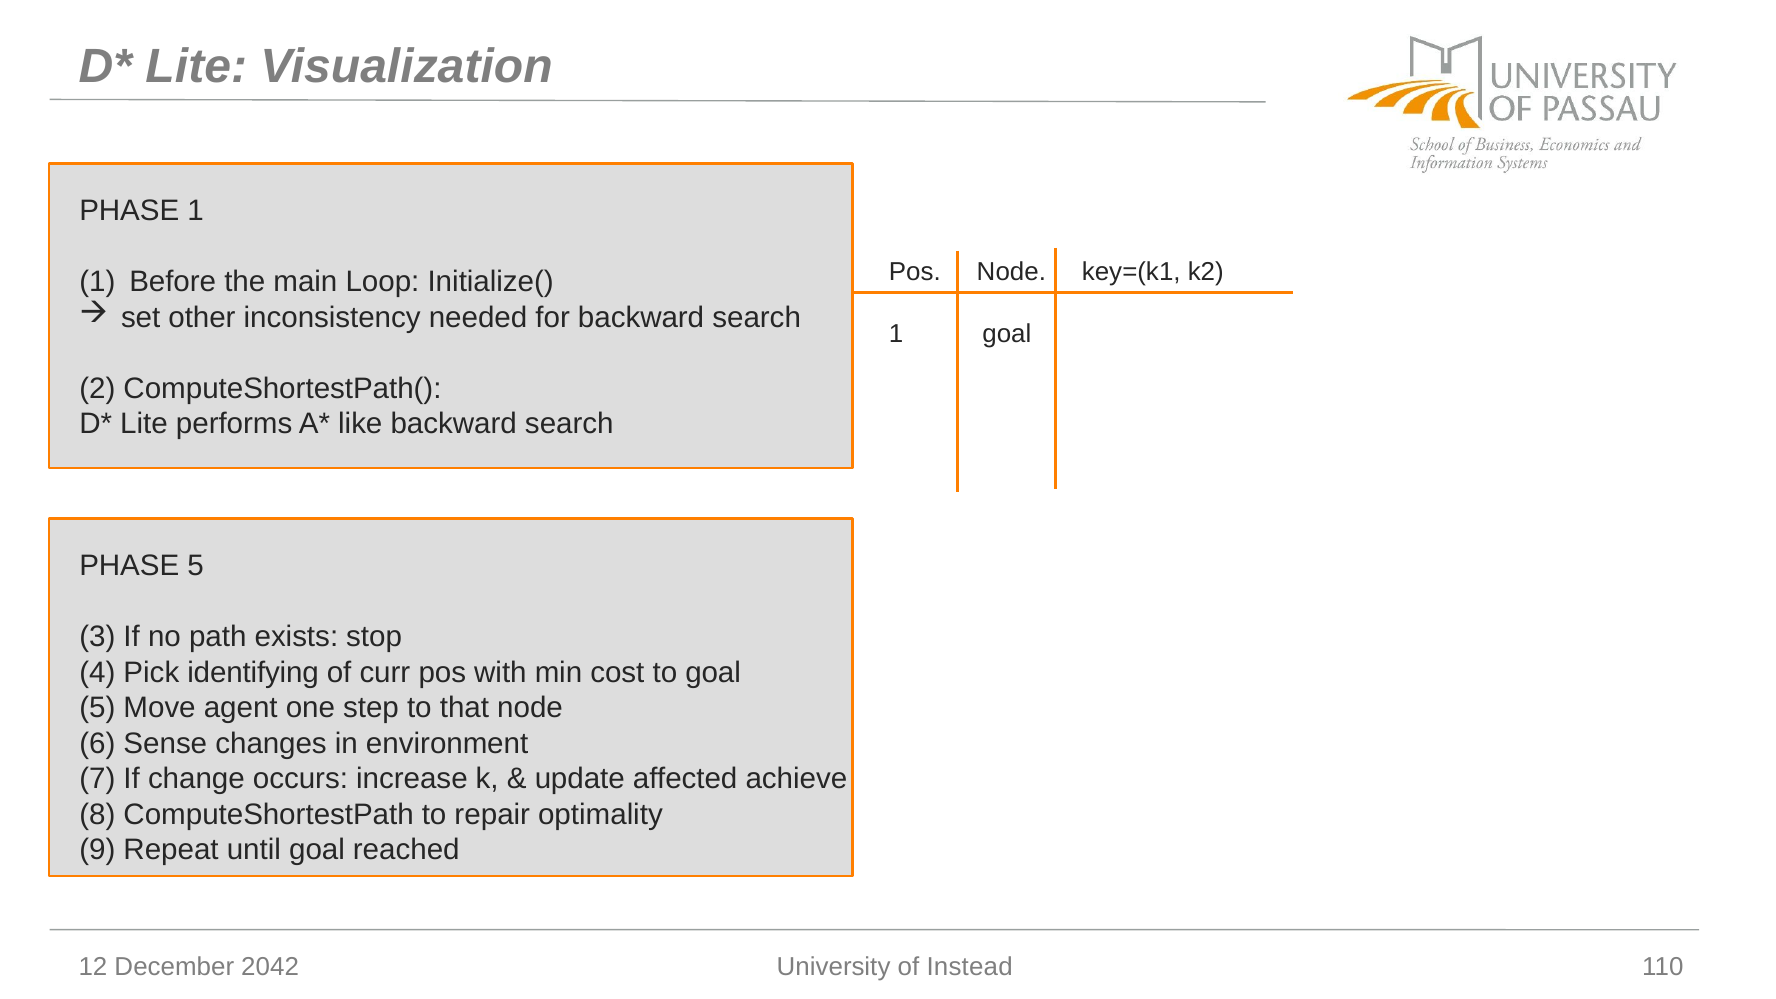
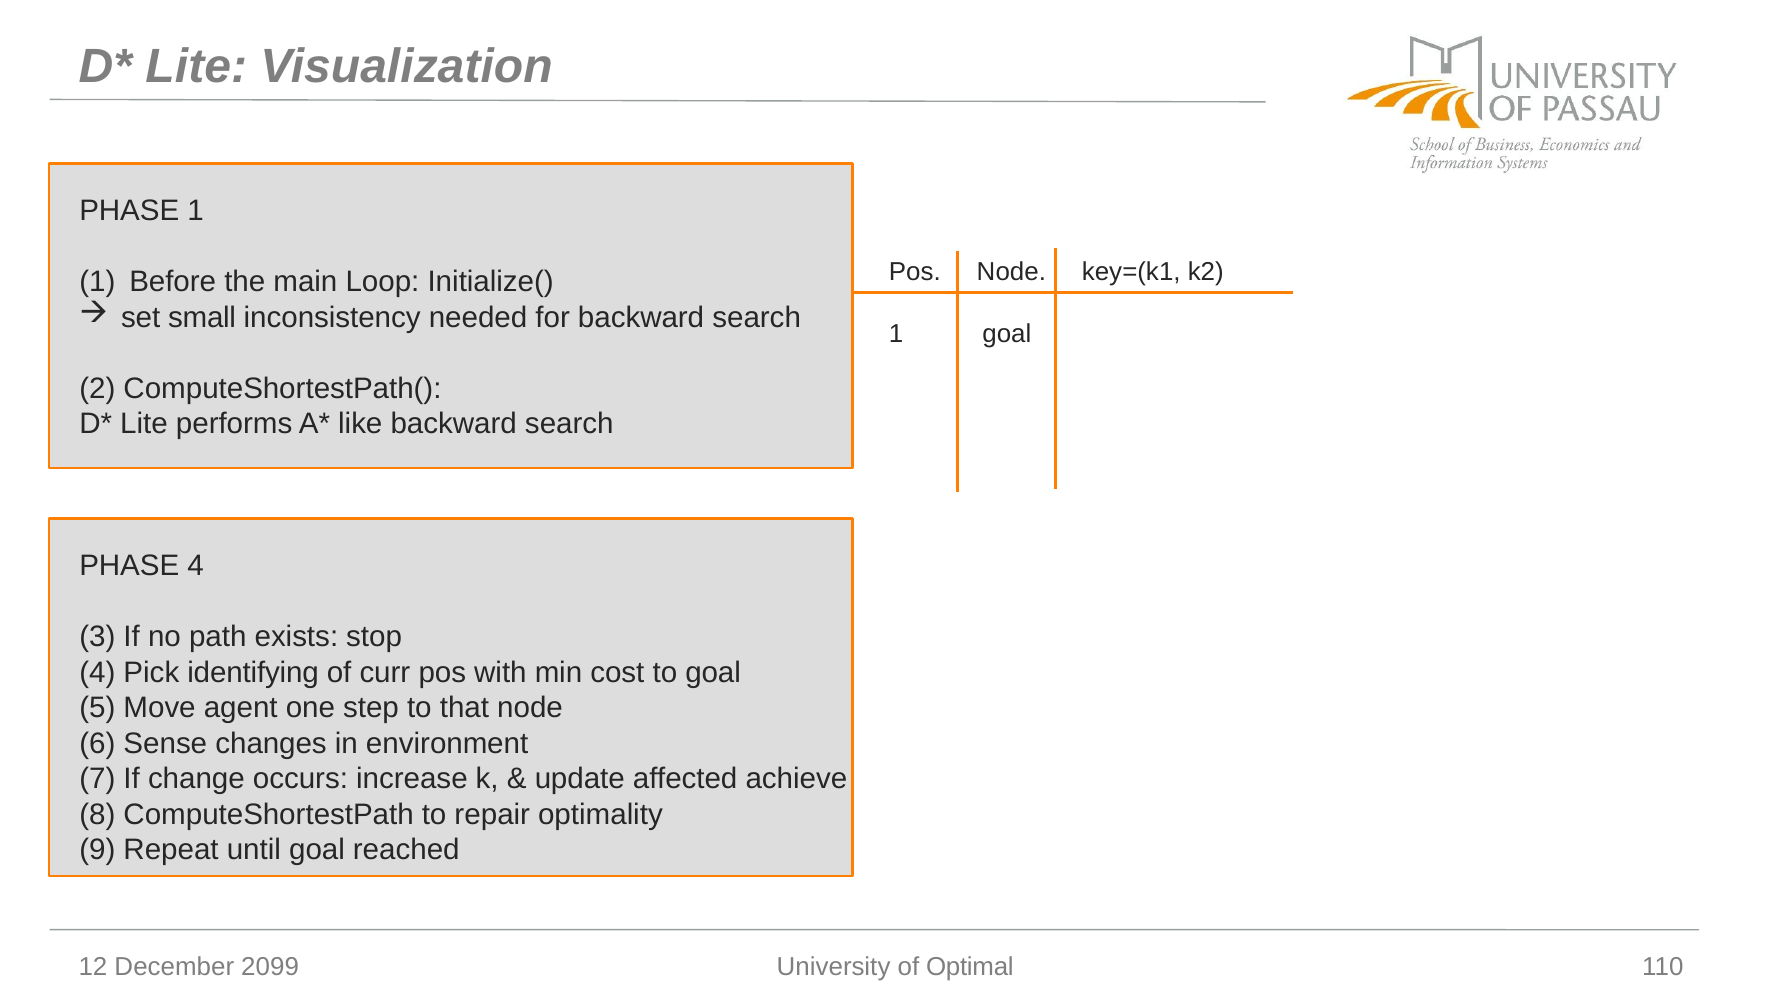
other: other -> small
PHASE 5: 5 -> 4
2042: 2042 -> 2099
Instead: Instead -> Optimal
